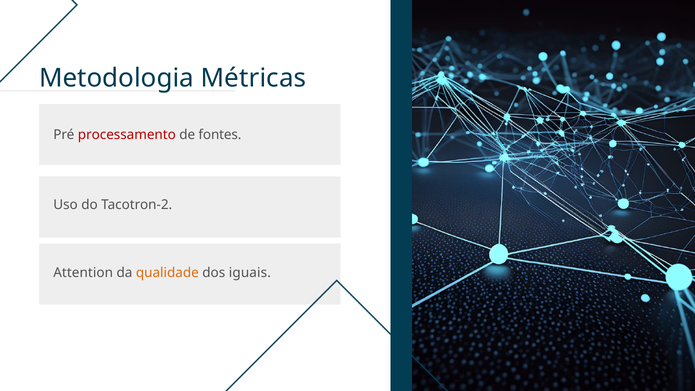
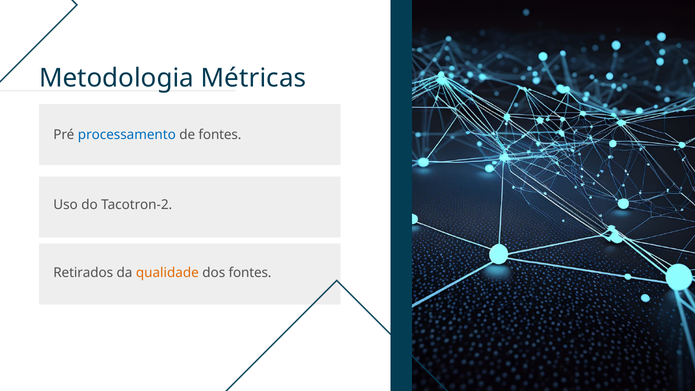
processamento colour: red -> blue
Attention: Attention -> Retirados
dos iguais: iguais -> fontes
